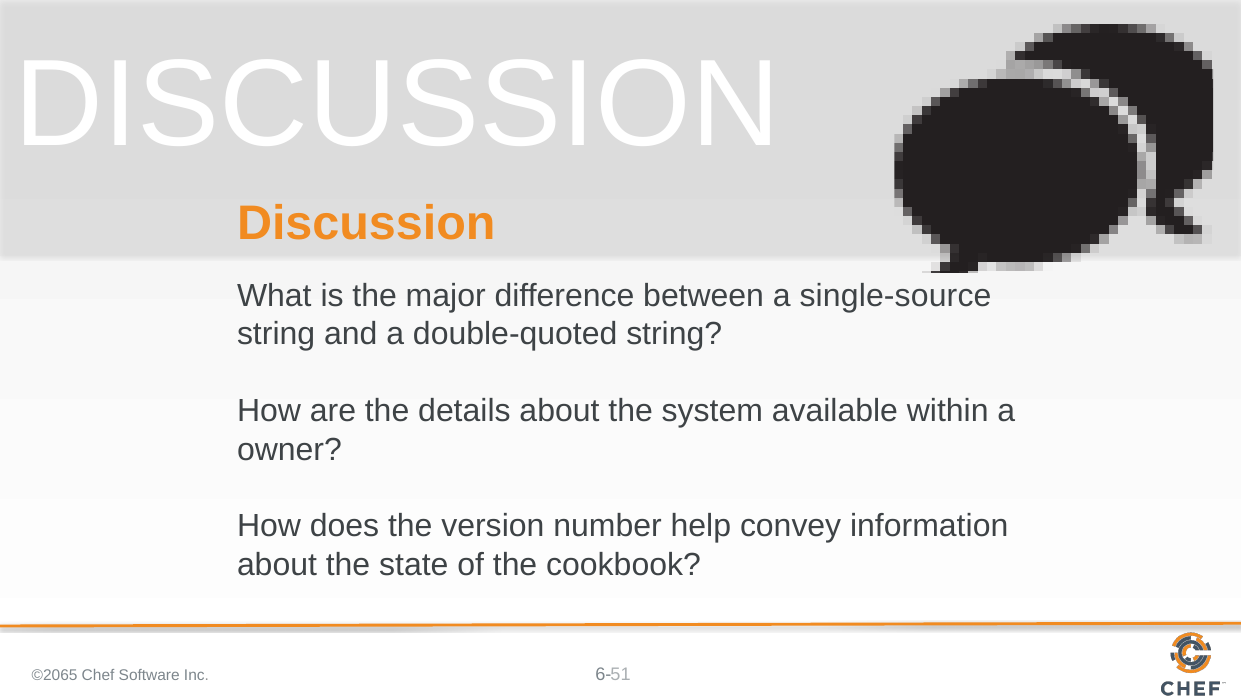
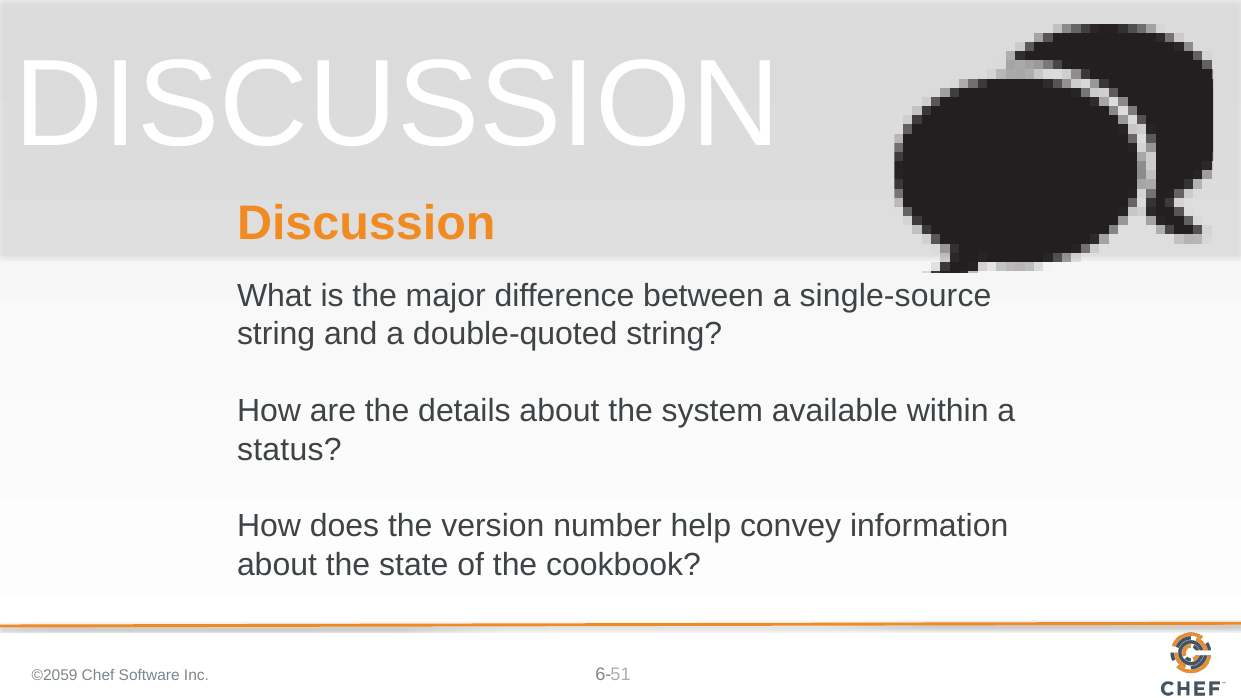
owner: owner -> status
©2065: ©2065 -> ©2059
